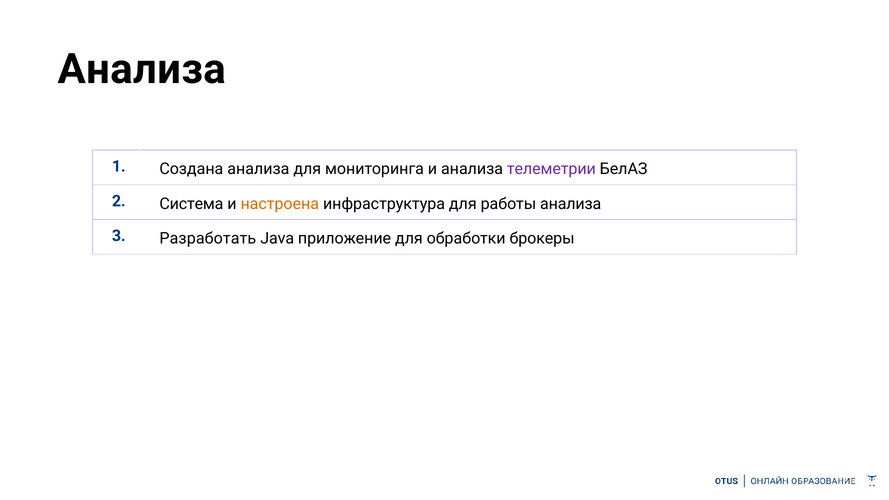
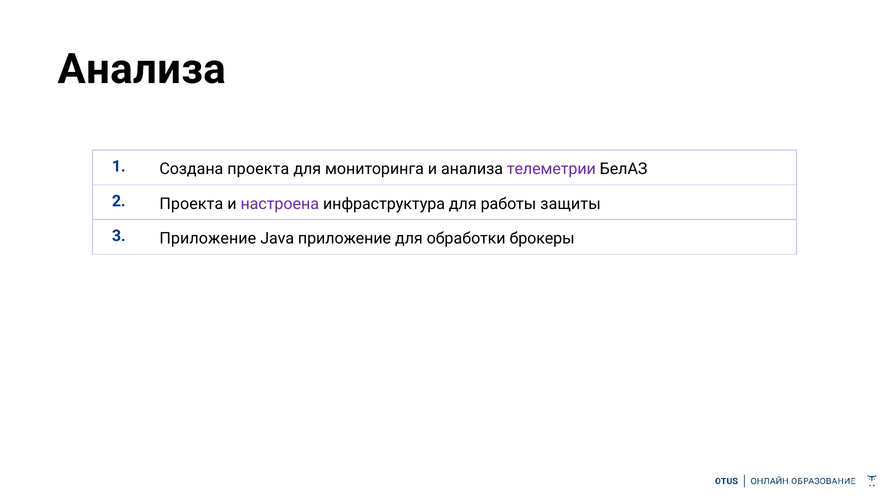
Создана анализа: анализа -> проекта
2 Система: Система -> Проекта
настроена colour: orange -> purple
работы анализа: анализа -> защиты
3 Разработать: Разработать -> Приложение
